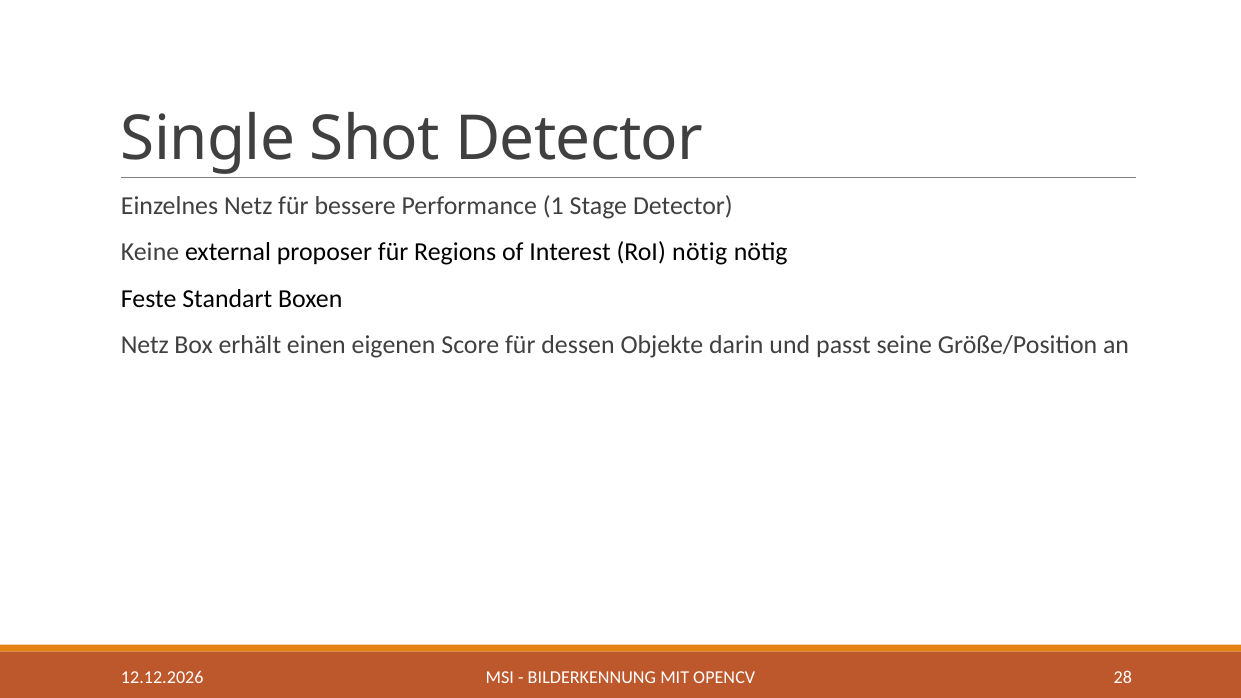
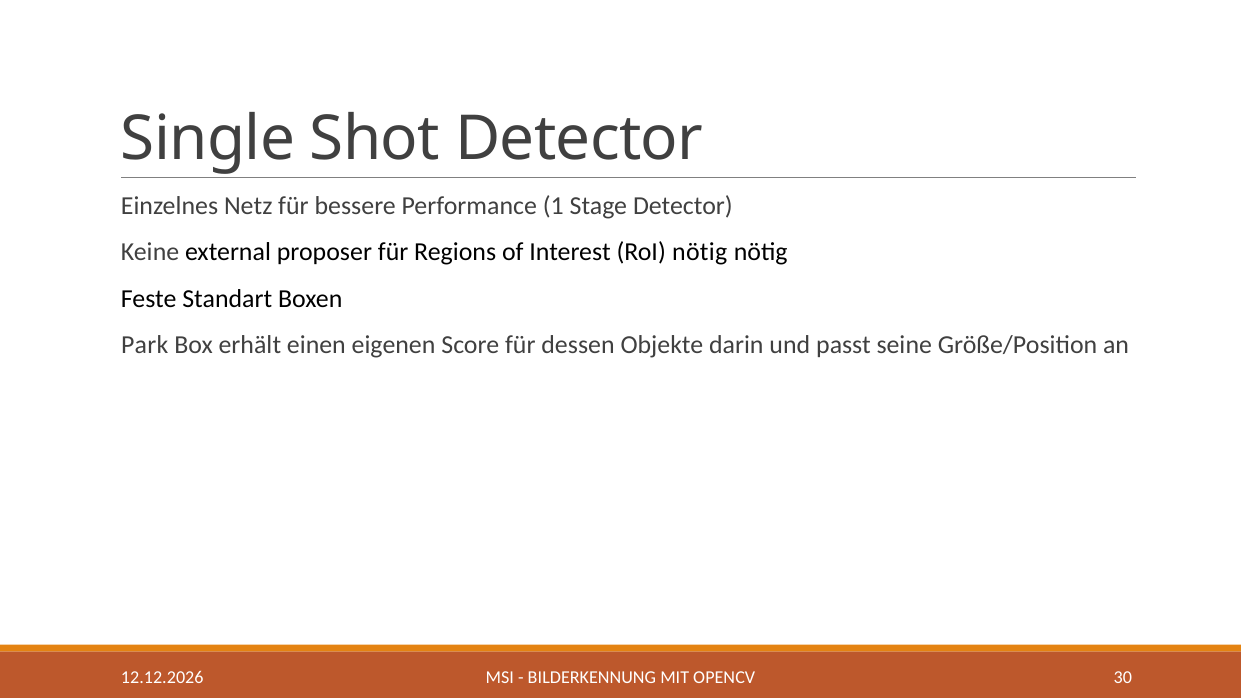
Netz at (145, 345): Netz -> Park
28: 28 -> 30
